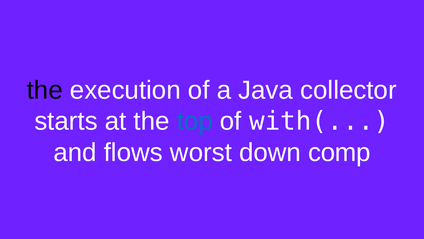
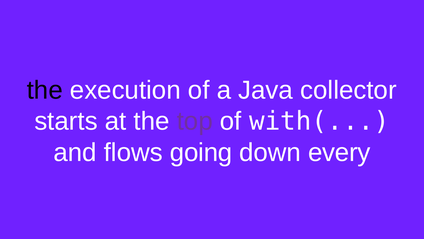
top colour: blue -> purple
worst: worst -> going
comp: comp -> every
